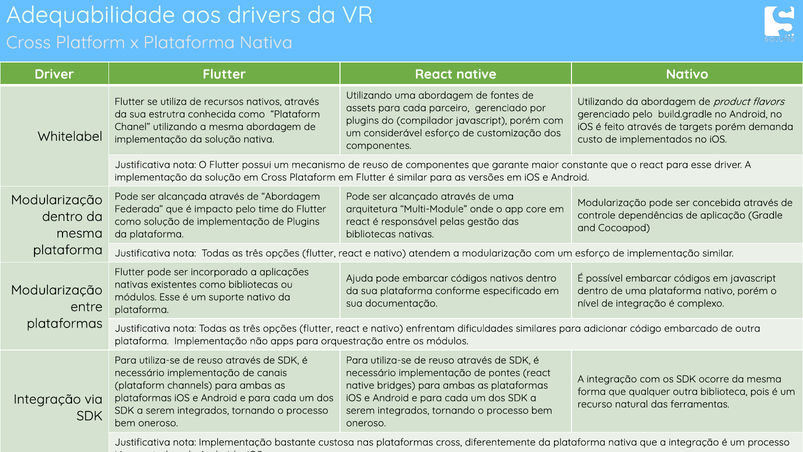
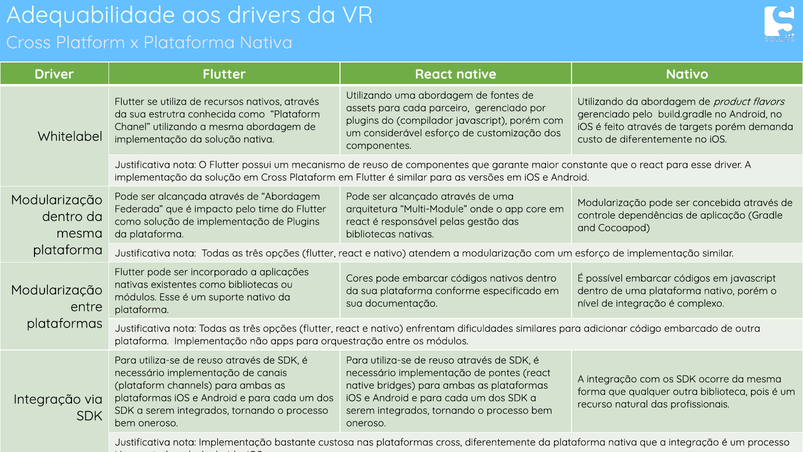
de implementados: implementados -> diferentemente
Ajuda: Ajuda -> Cores
ferramentas: ferramentas -> profissionais
